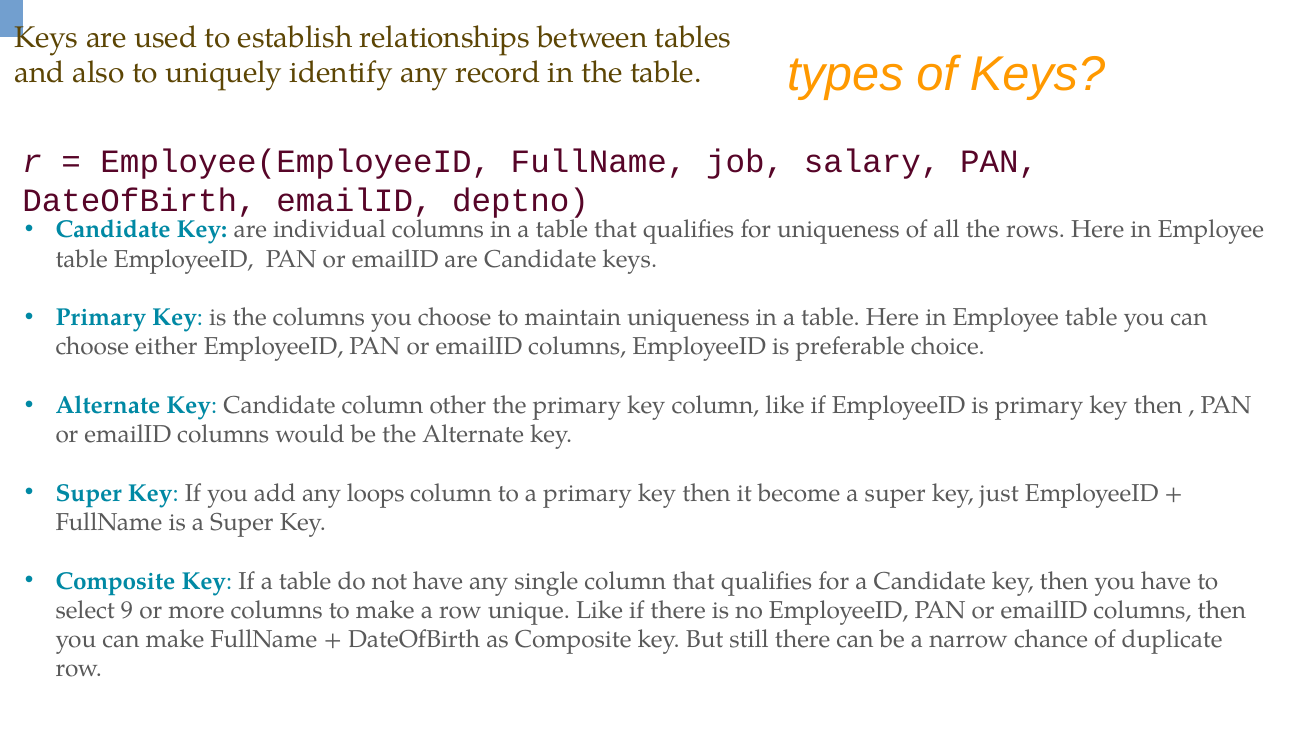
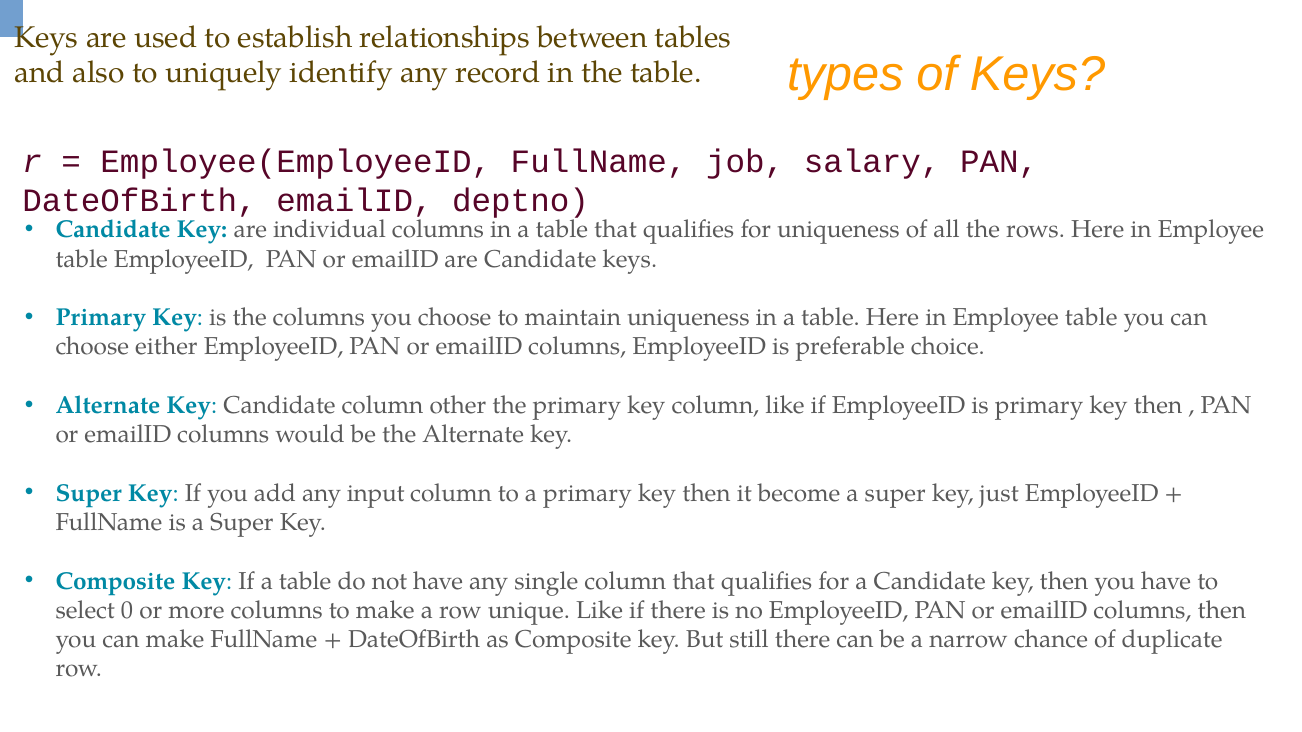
loops: loops -> input
9: 9 -> 0
